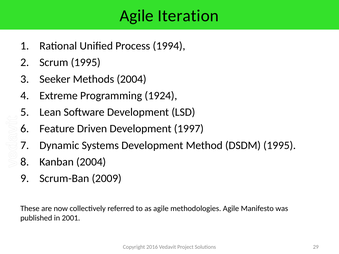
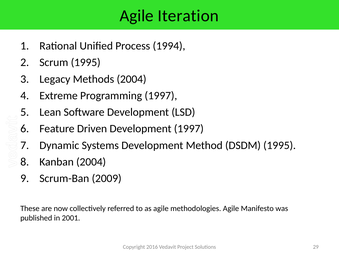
Seeker: Seeker -> Legacy
Programming 1924: 1924 -> 1997
